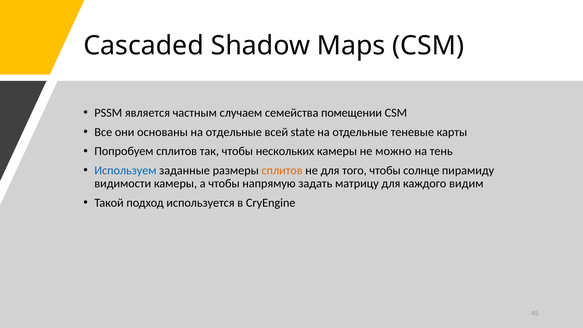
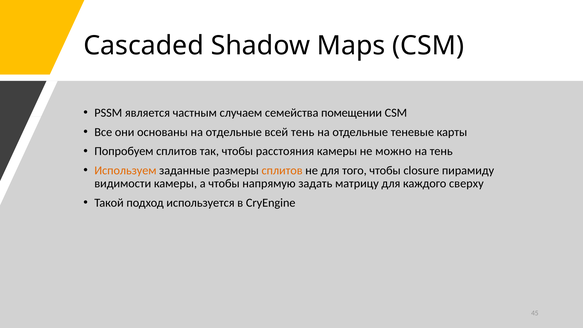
всей state: state -> тень
нескольких: нескольких -> расстояния
Используем colour: blue -> orange
солнце: солнце -> closure
видим: видим -> сверху
